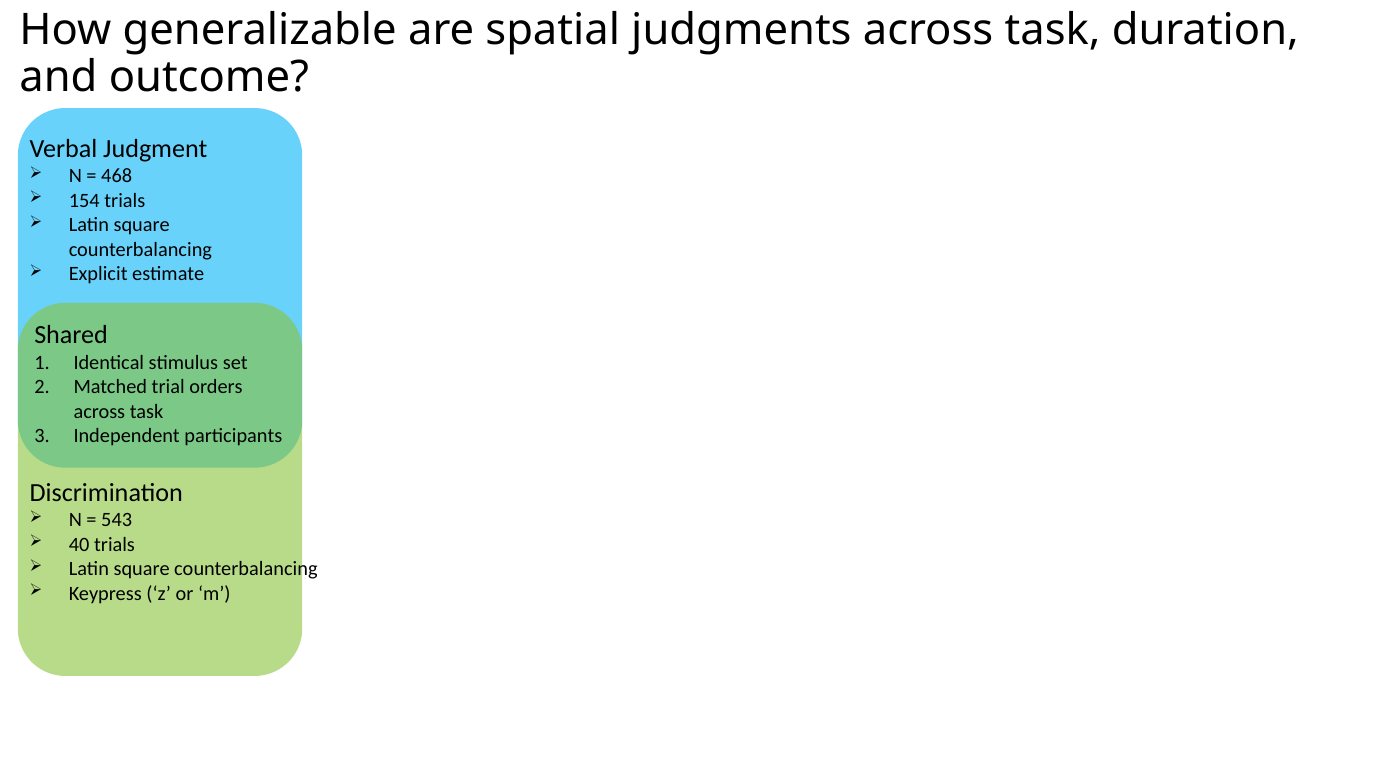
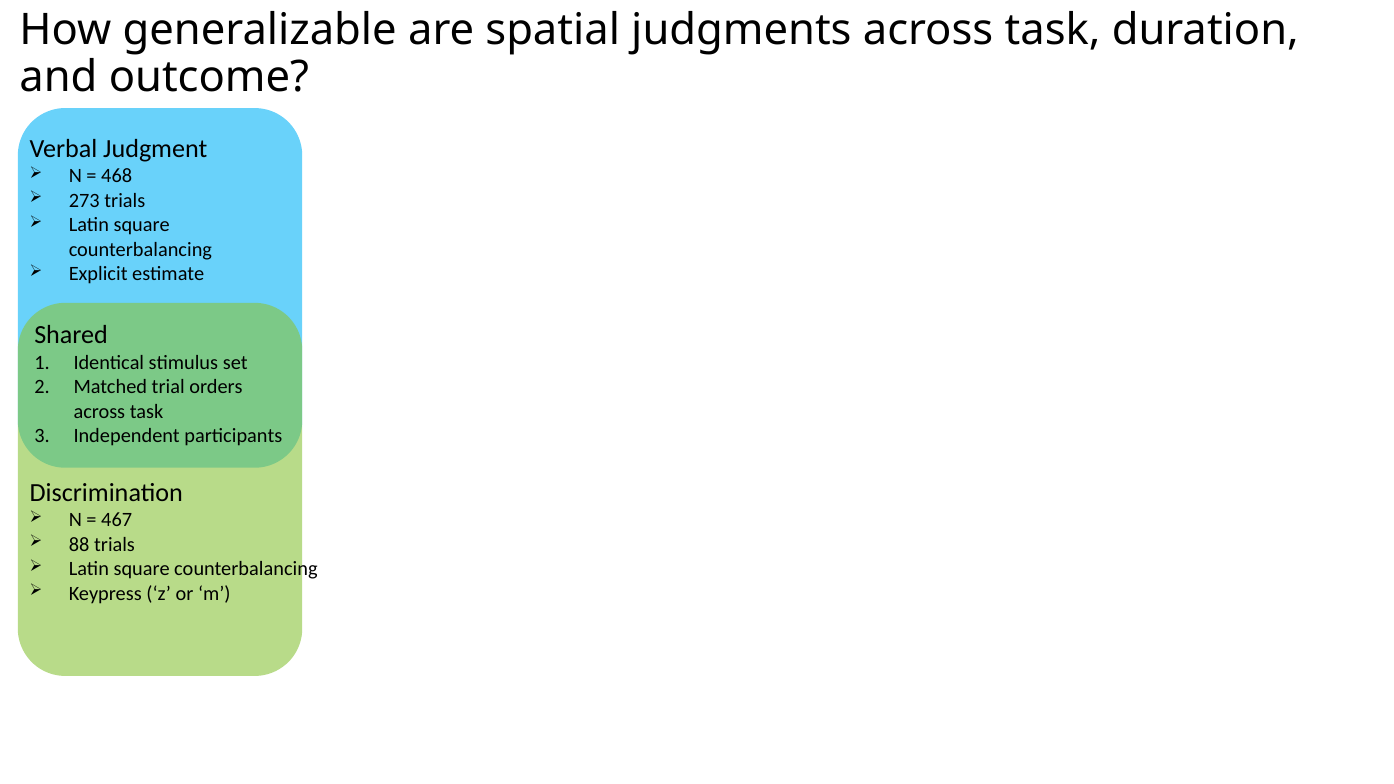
154: 154 -> 273
543: 543 -> 467
40: 40 -> 88
